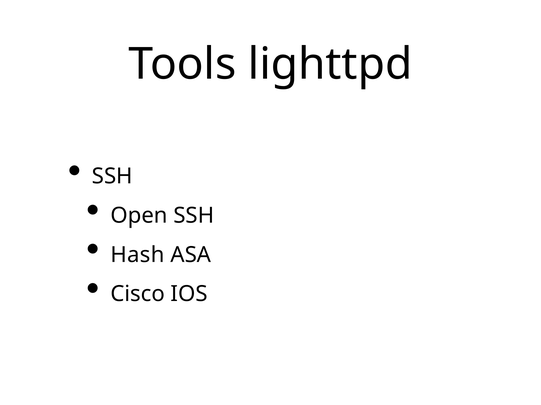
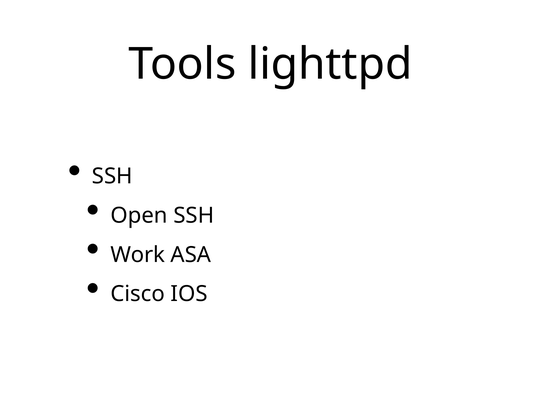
Hash: Hash -> Work
